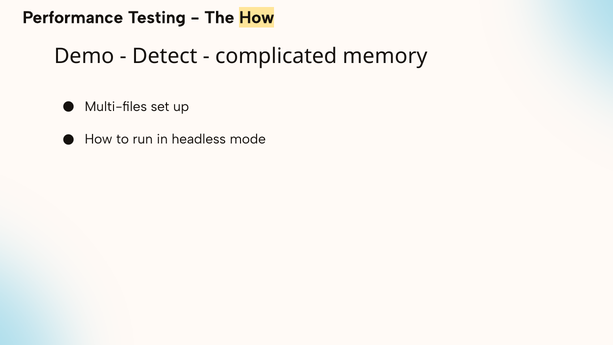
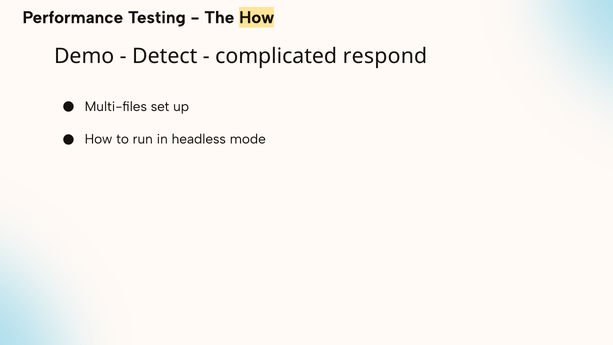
memory: memory -> respond
